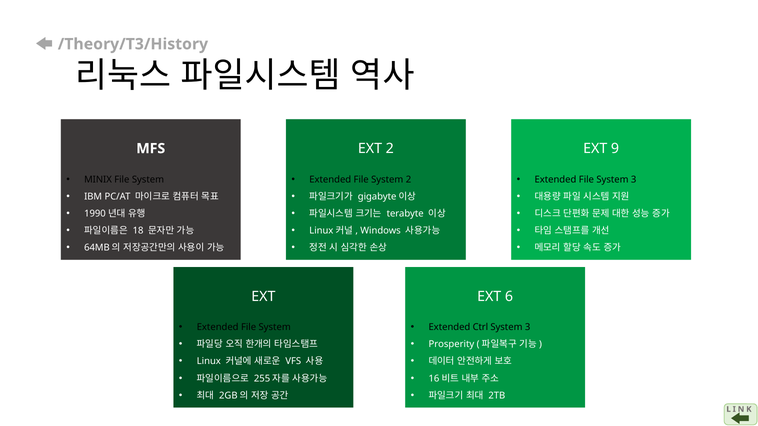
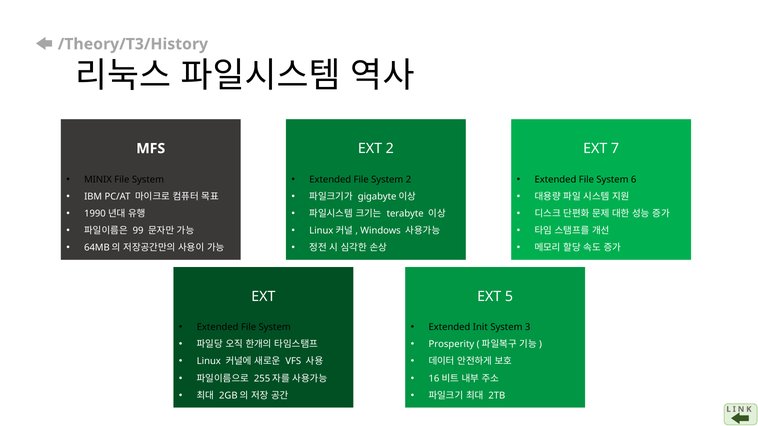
9: 9 -> 7
File System 3: 3 -> 6
18: 18 -> 99
6: 6 -> 5
Ctrl: Ctrl -> Init
